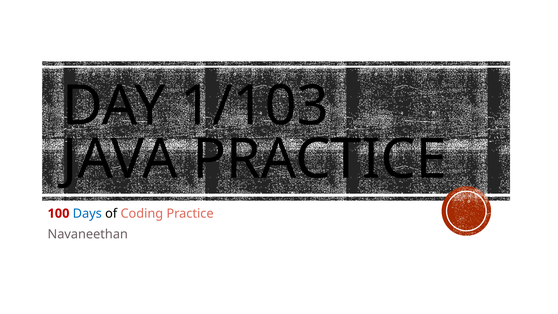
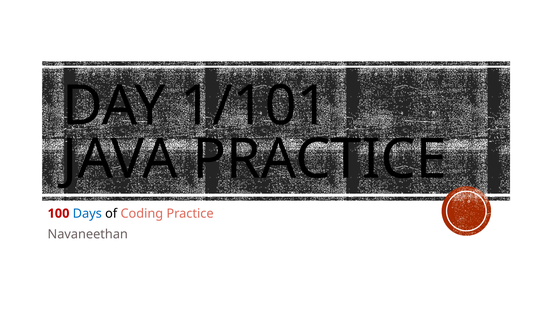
1/103: 1/103 -> 1/101
